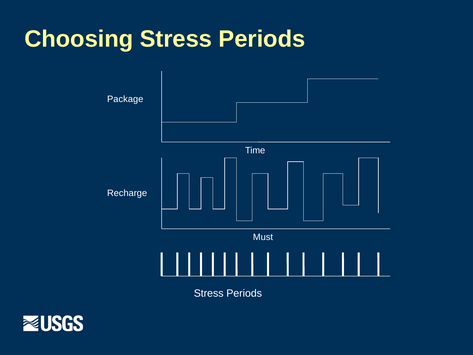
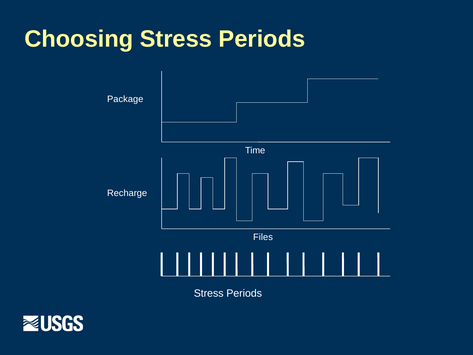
Must: Must -> Files
